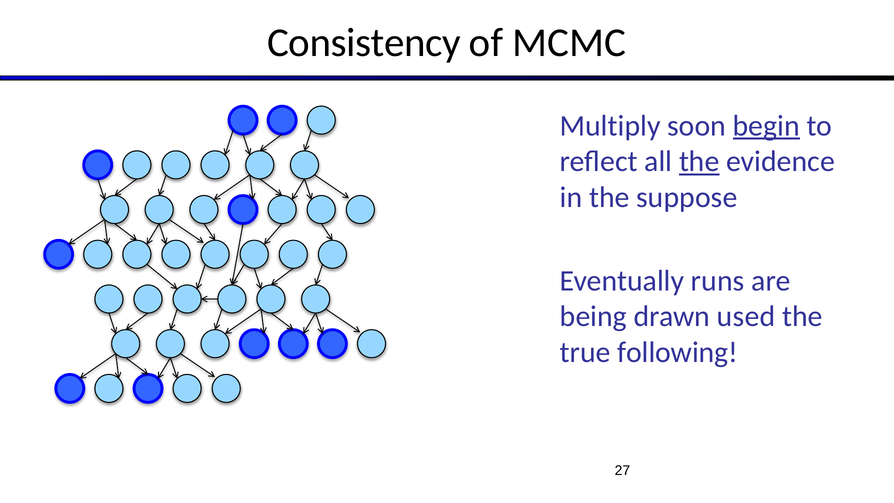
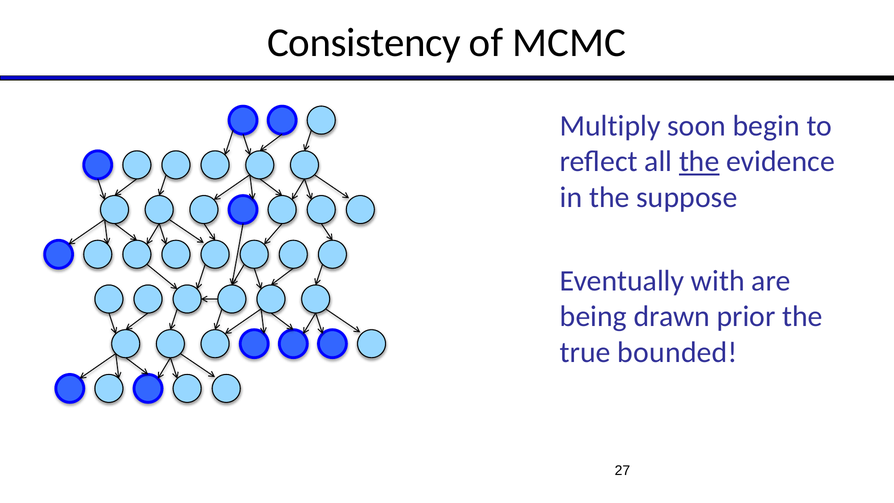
begin underline: present -> none
runs: runs -> with
used: used -> prior
following: following -> bounded
